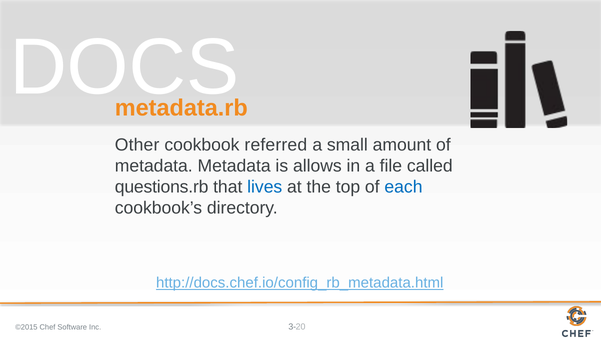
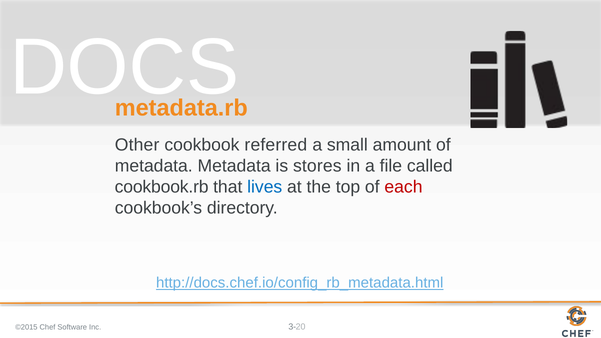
allows: allows -> stores
questions.rb: questions.rb -> cookbook.rb
each colour: blue -> red
